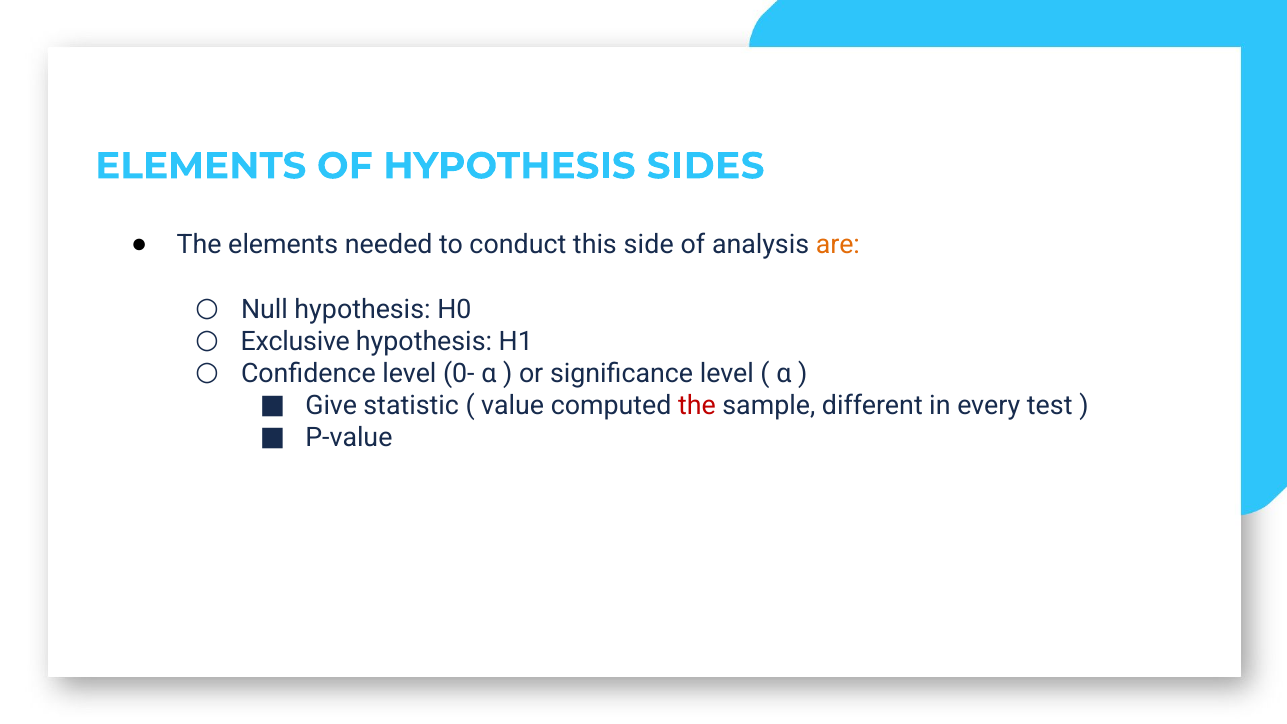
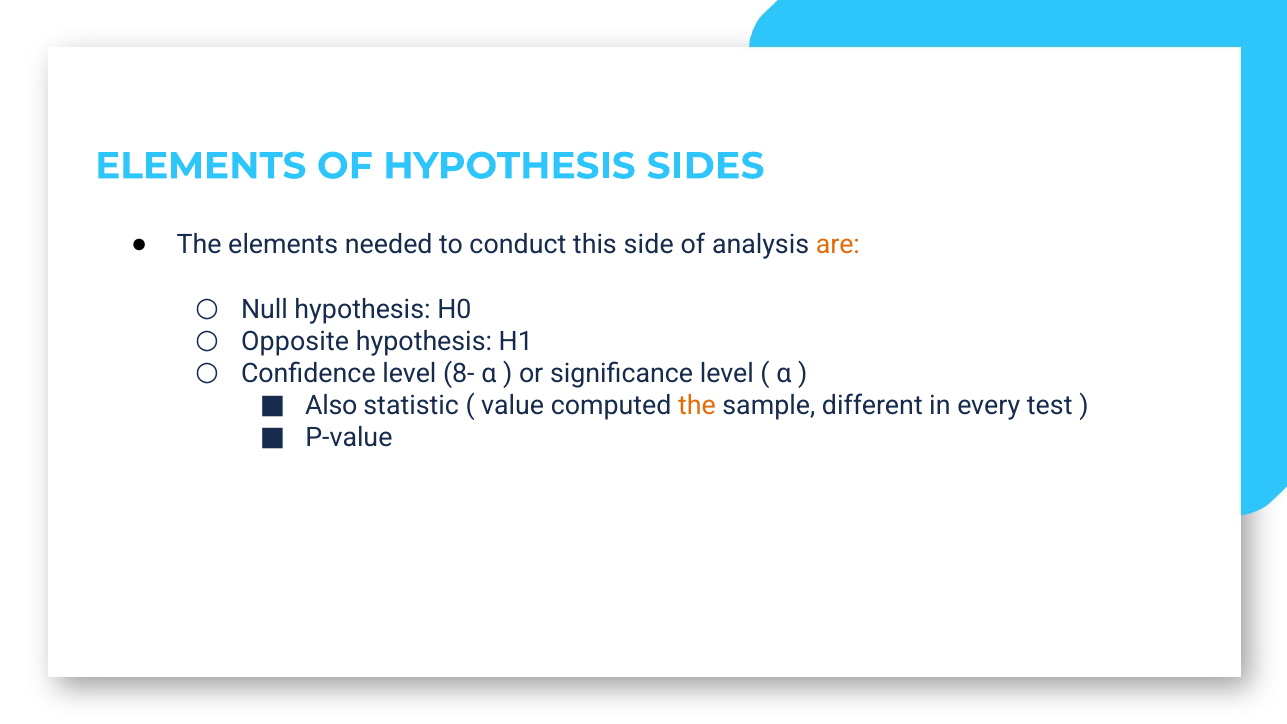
Exclusive: Exclusive -> Opposite
0-: 0- -> 8-
Give: Give -> Also
the at (697, 406) colour: red -> orange
